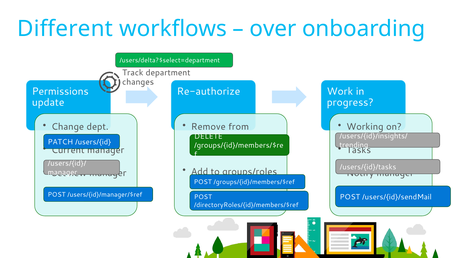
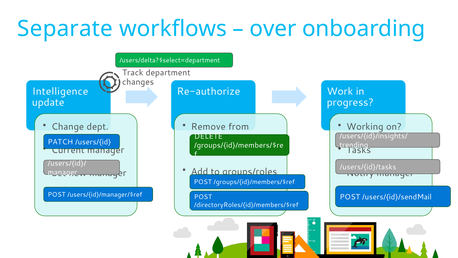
Different: Different -> Separate
Permissions: Permissions -> Intelligence
